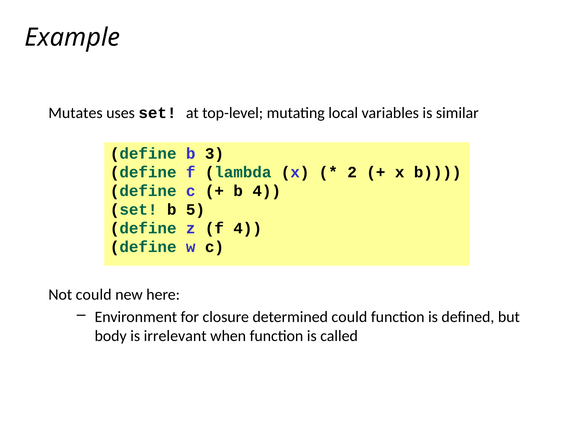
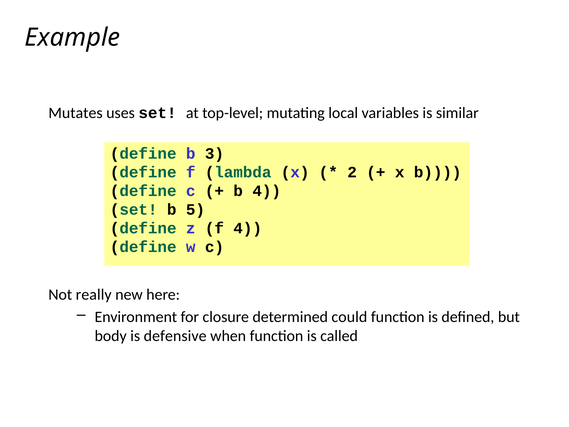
Not could: could -> really
irrelevant: irrelevant -> defensive
